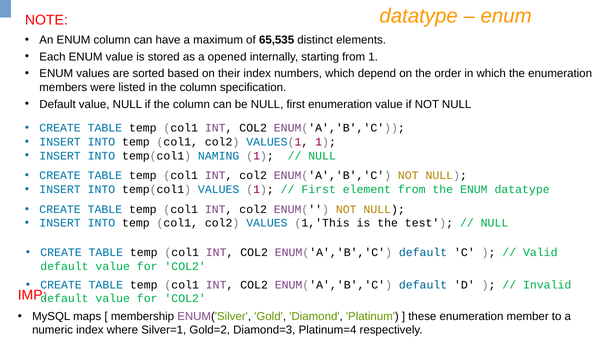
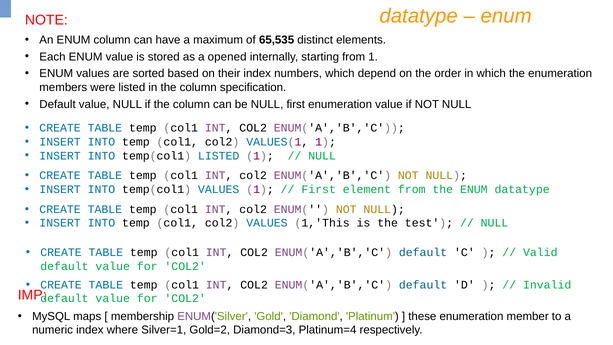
temp(col1 NAMING: NAMING -> LISTED
